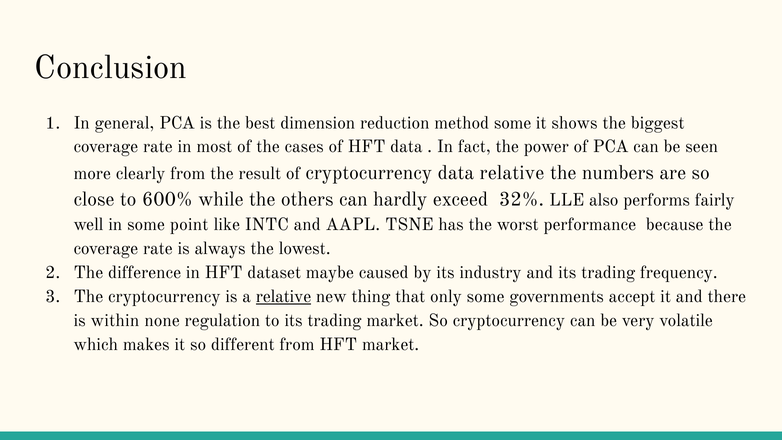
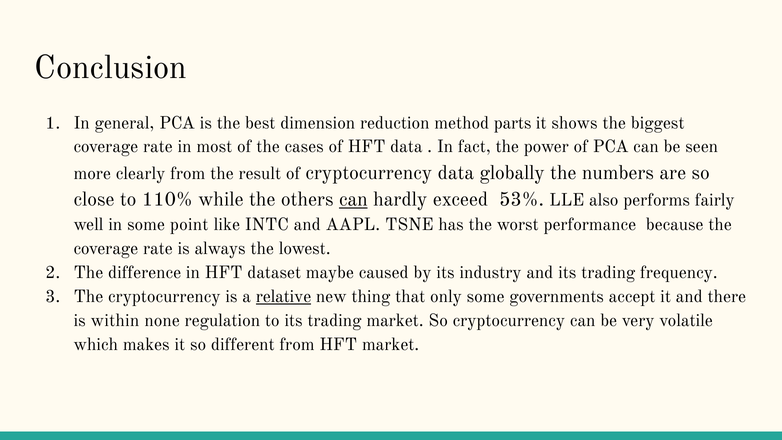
method some: some -> parts
data relative: relative -> globally
600%: 600% -> 110%
can at (353, 199) underline: none -> present
32%: 32% -> 53%
